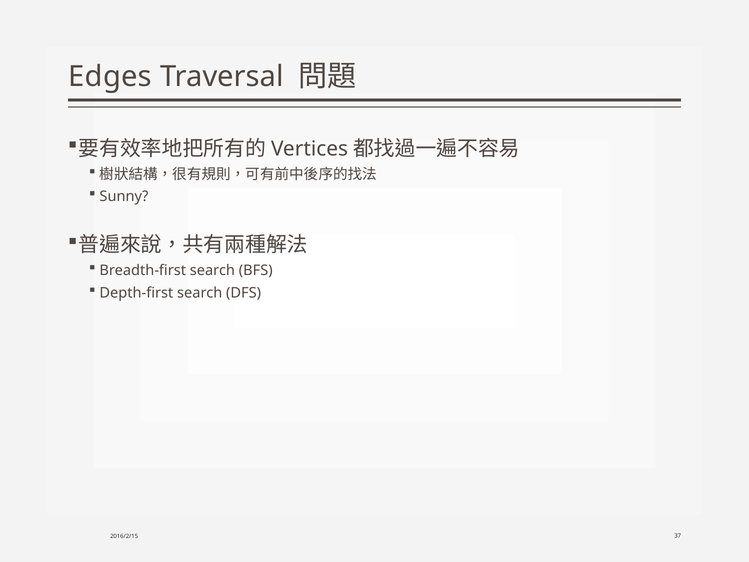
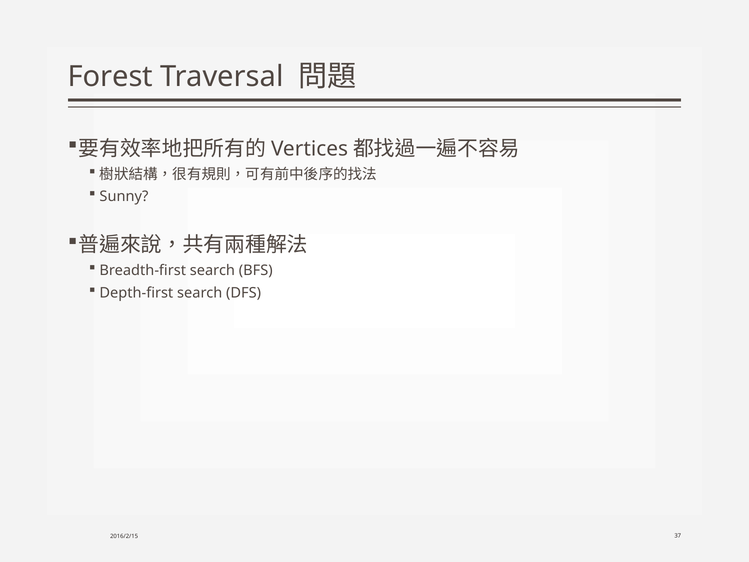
Edges: Edges -> Forest
